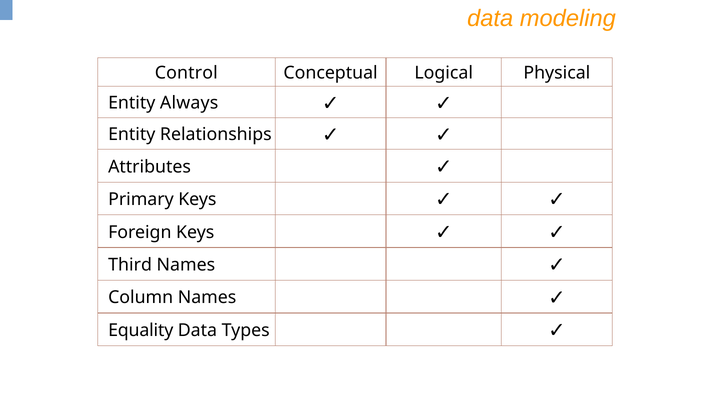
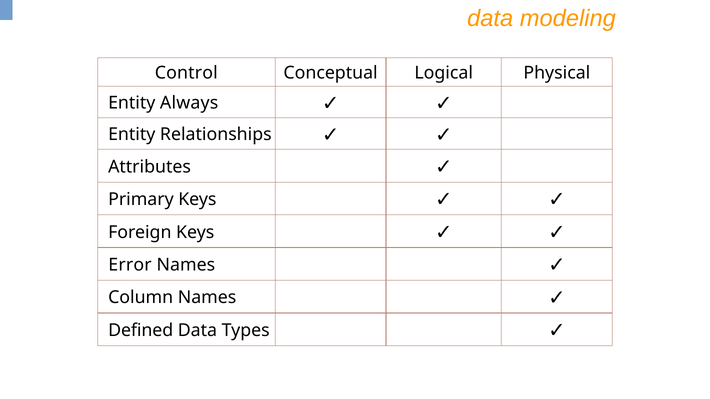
Third: Third -> Error
Equality: Equality -> Defined
